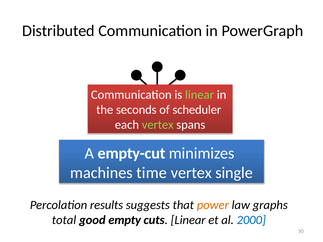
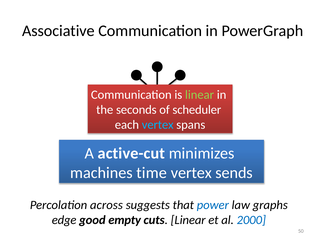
Distributed: Distributed -> Associative
vertex at (158, 125) colour: light green -> light blue
empty-cut: empty-cut -> active-cut
single: single -> sends
results: results -> across
power colour: orange -> blue
total: total -> edge
